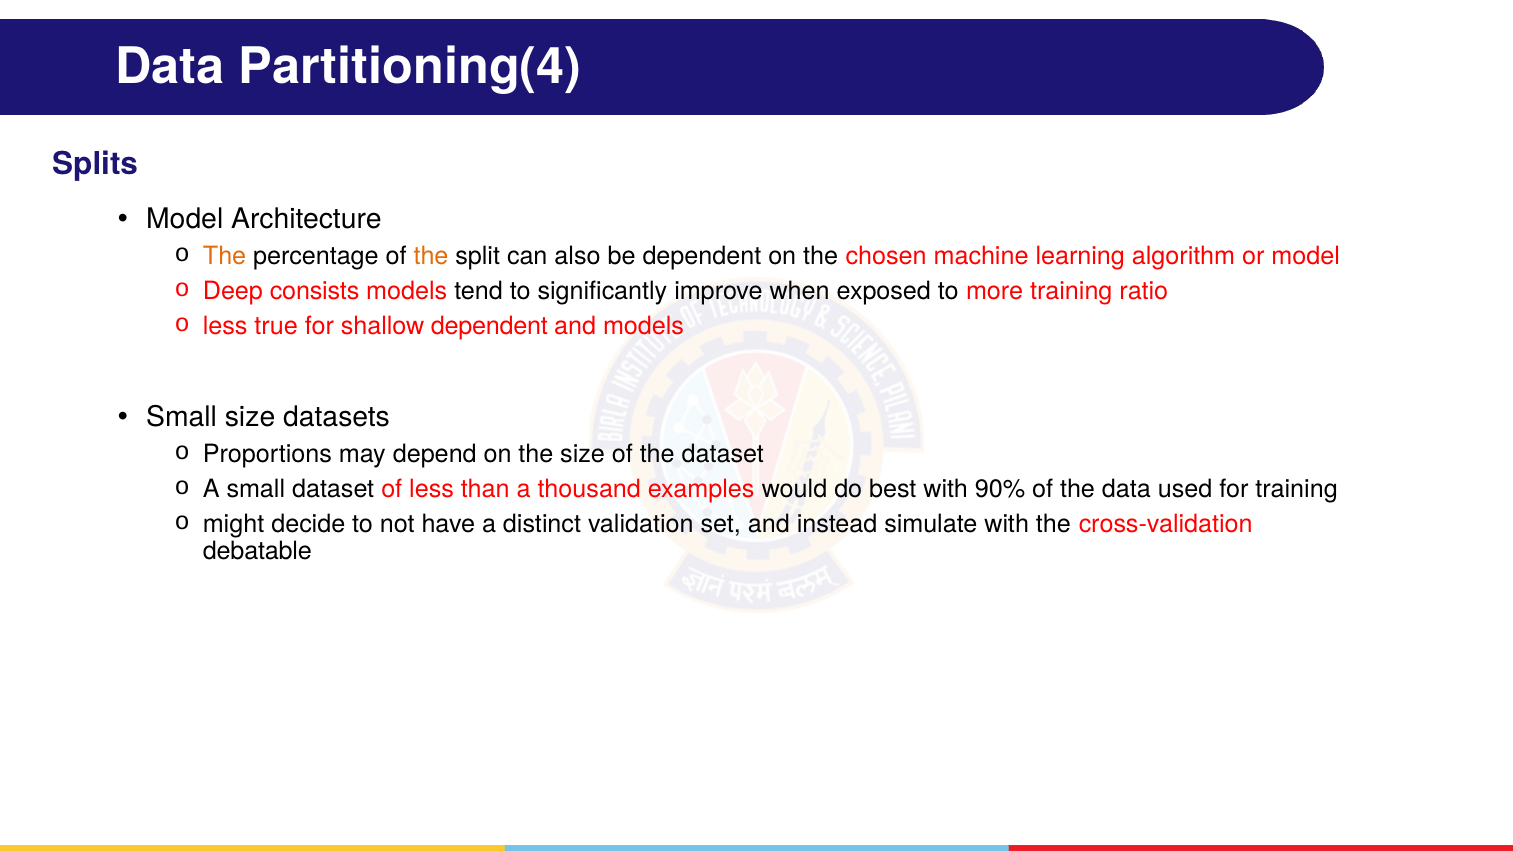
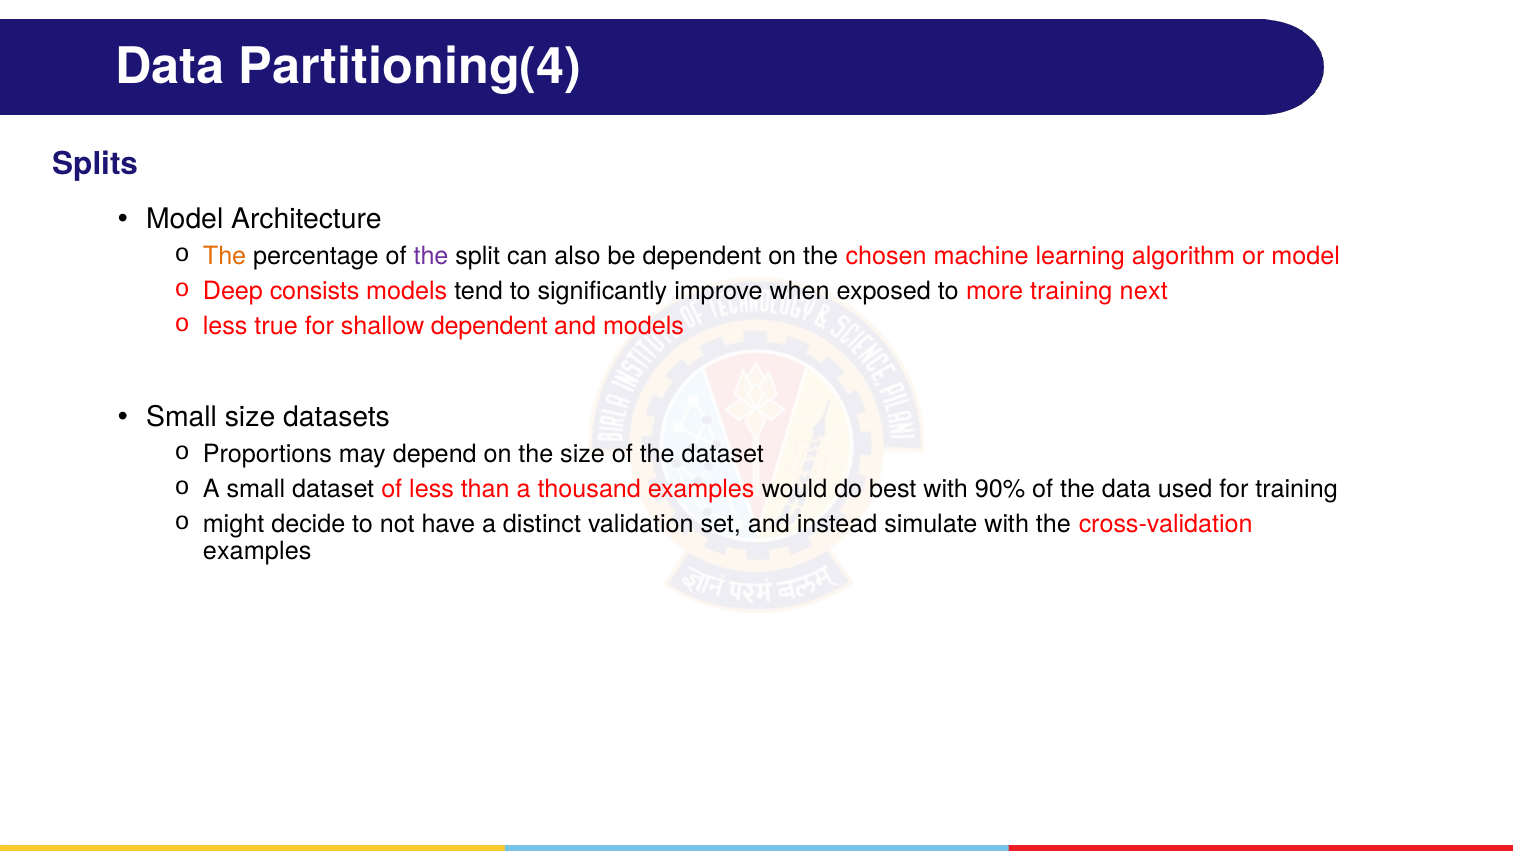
the at (431, 256) colour: orange -> purple
ratio: ratio -> next
debatable at (257, 552): debatable -> examples
